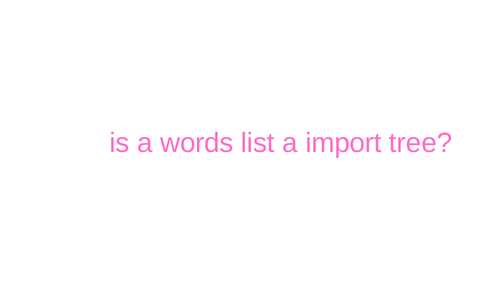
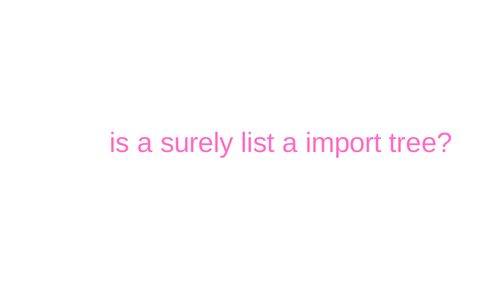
words: words -> surely
